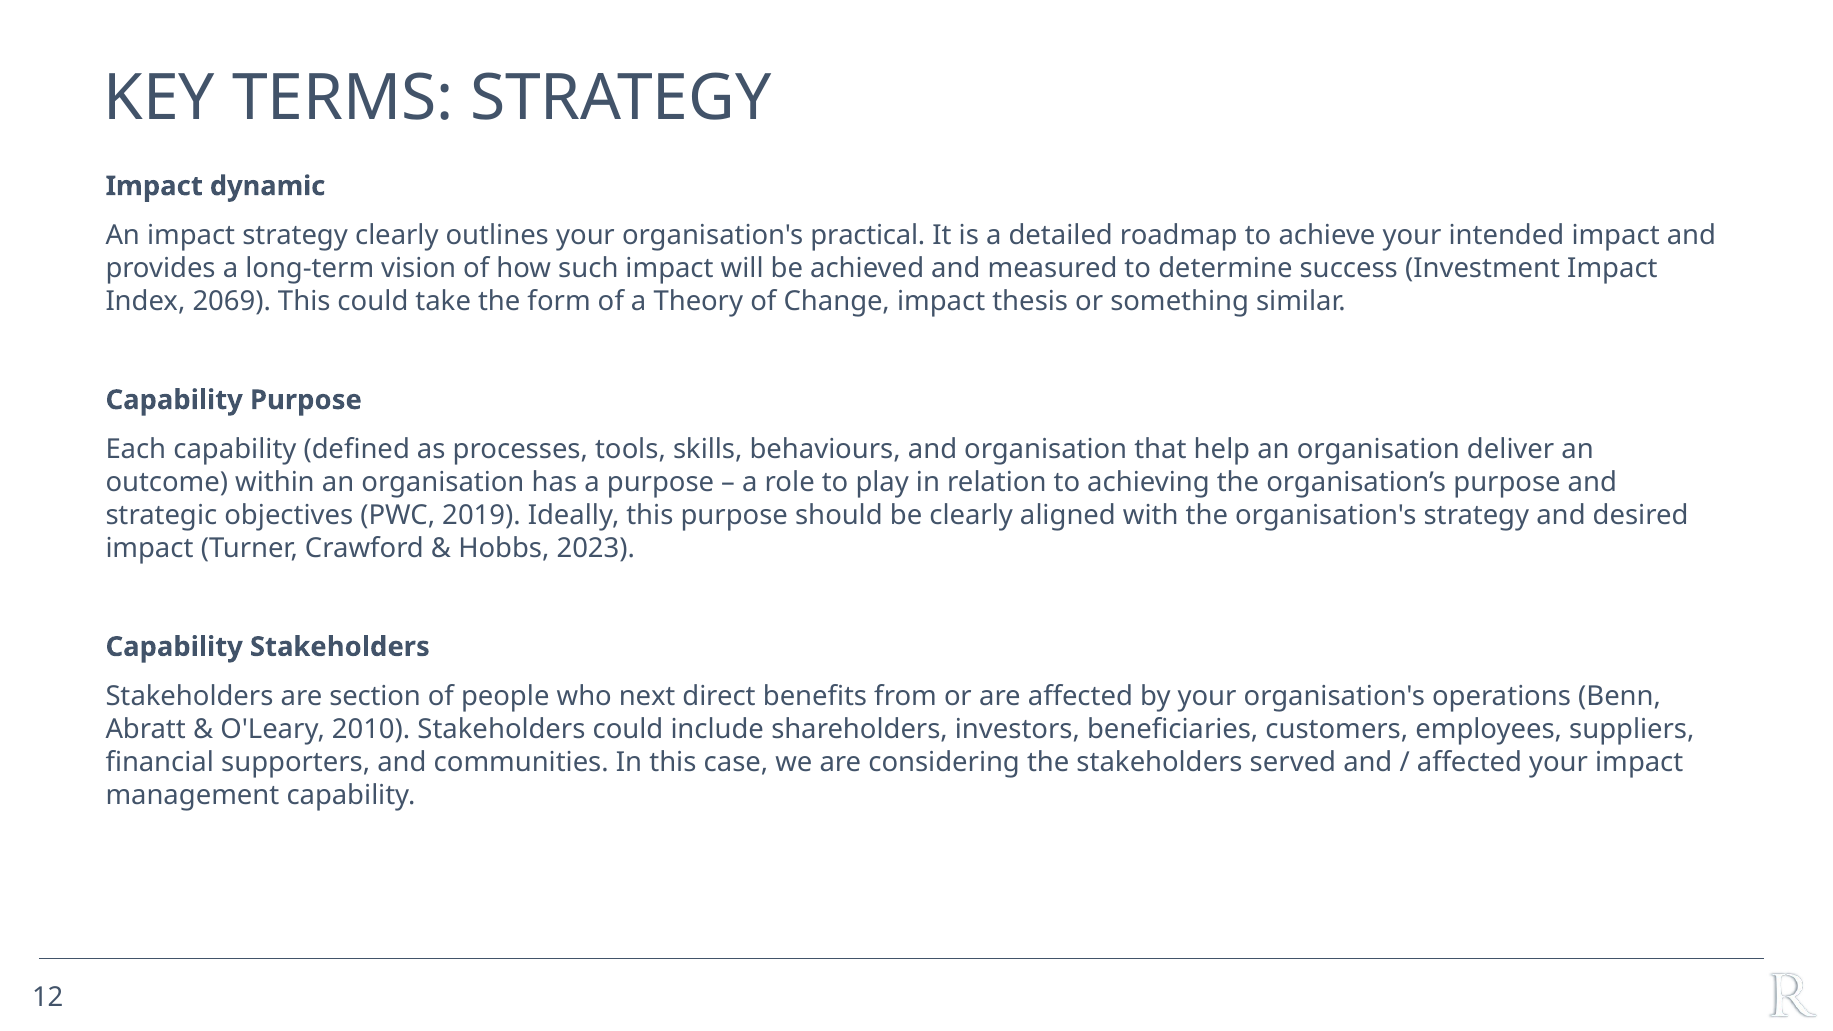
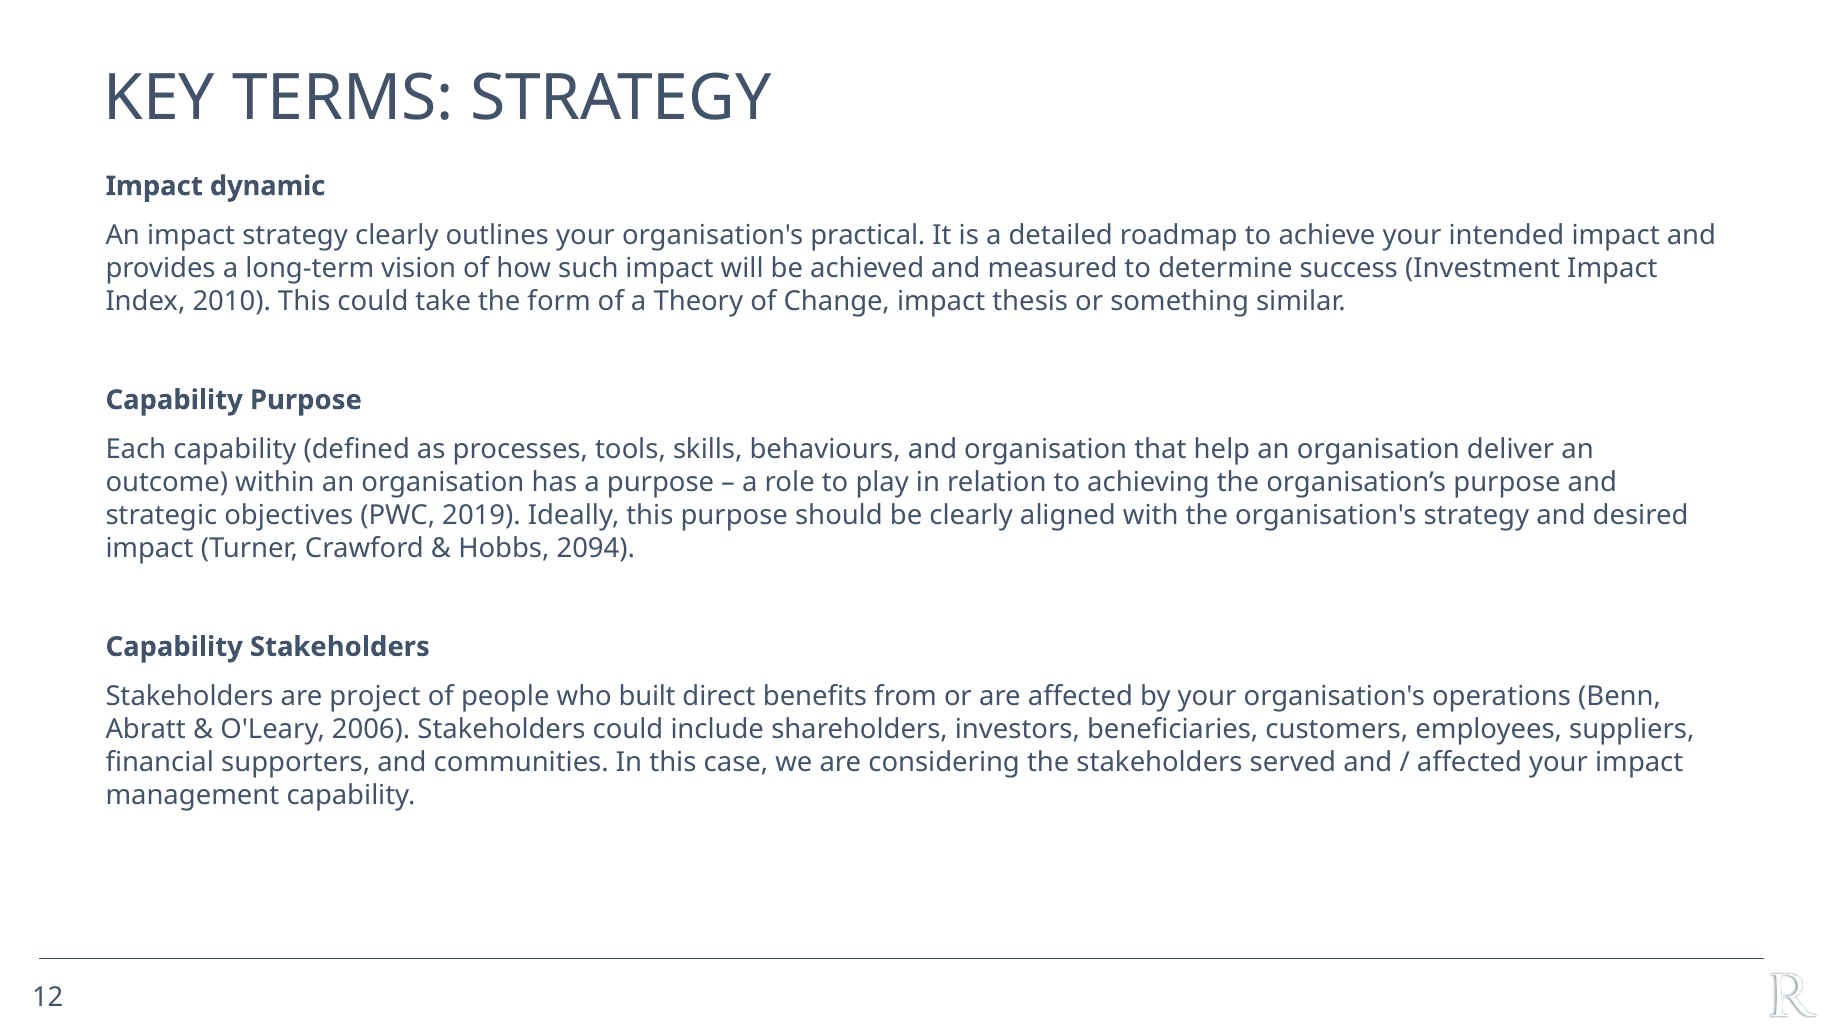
2069: 2069 -> 2010
2023: 2023 -> 2094
section: section -> project
next: next -> built
2010: 2010 -> 2006
